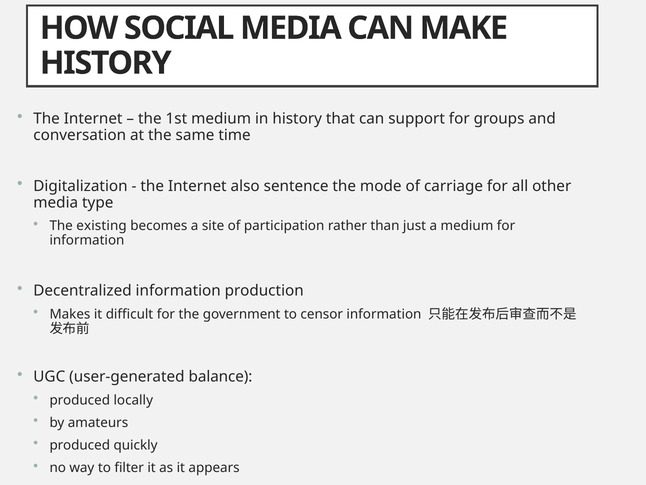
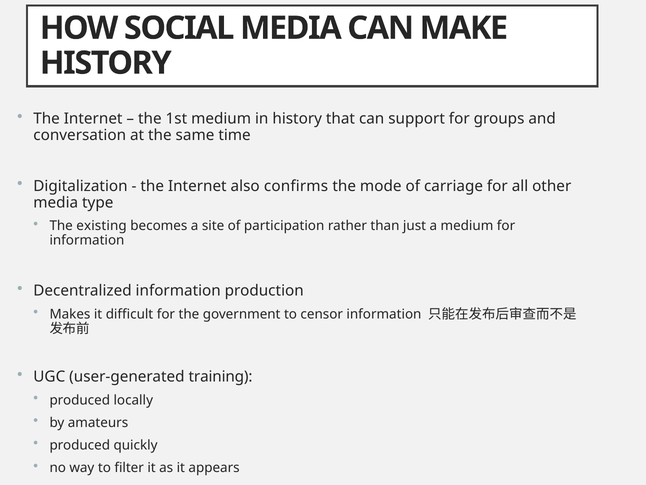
sentence: sentence -> confirms
balance: balance -> training
